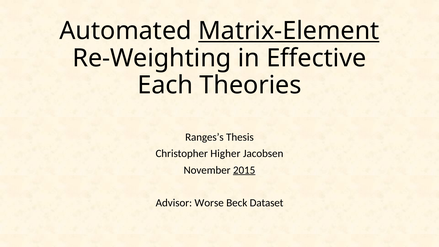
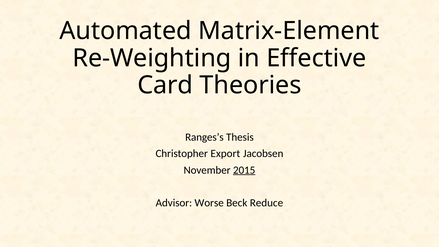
Matrix‑Element underline: present -> none
Each: Each -> Card
Higher: Higher -> Export
Dataset: Dataset -> Reduce
